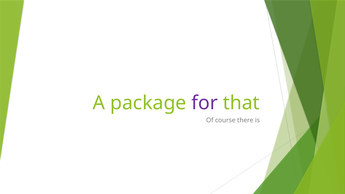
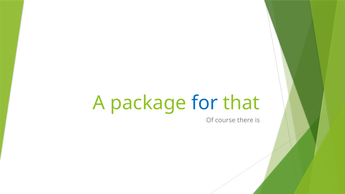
for colour: purple -> blue
